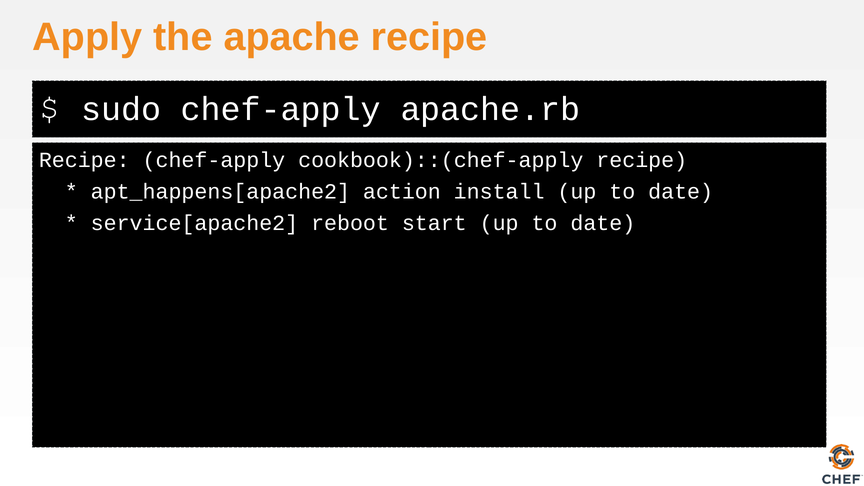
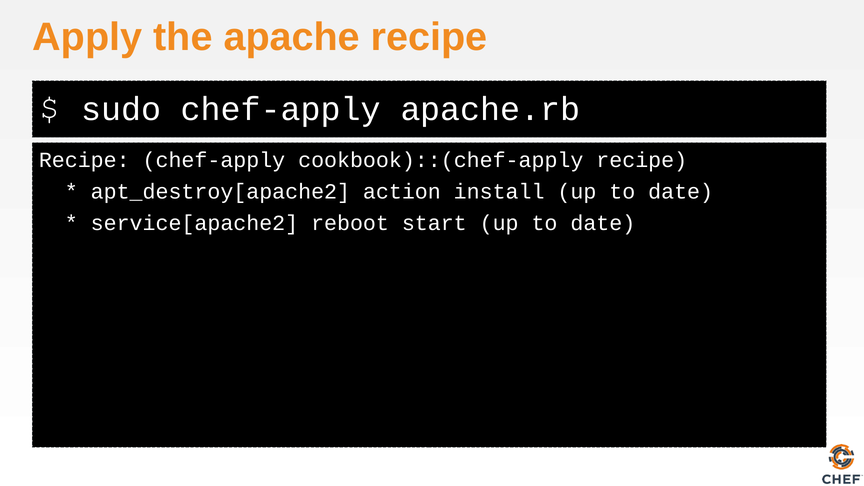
apt_happens[apache2: apt_happens[apache2 -> apt_destroy[apache2
